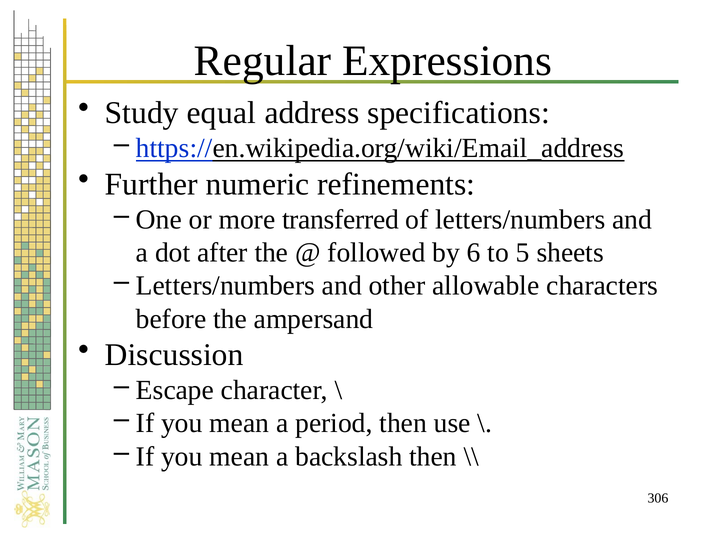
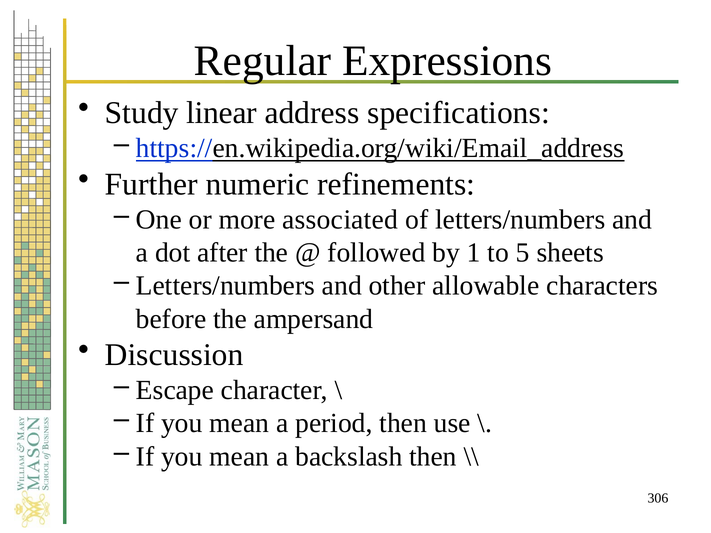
equal: equal -> linear
transferred: transferred -> associated
6: 6 -> 1
